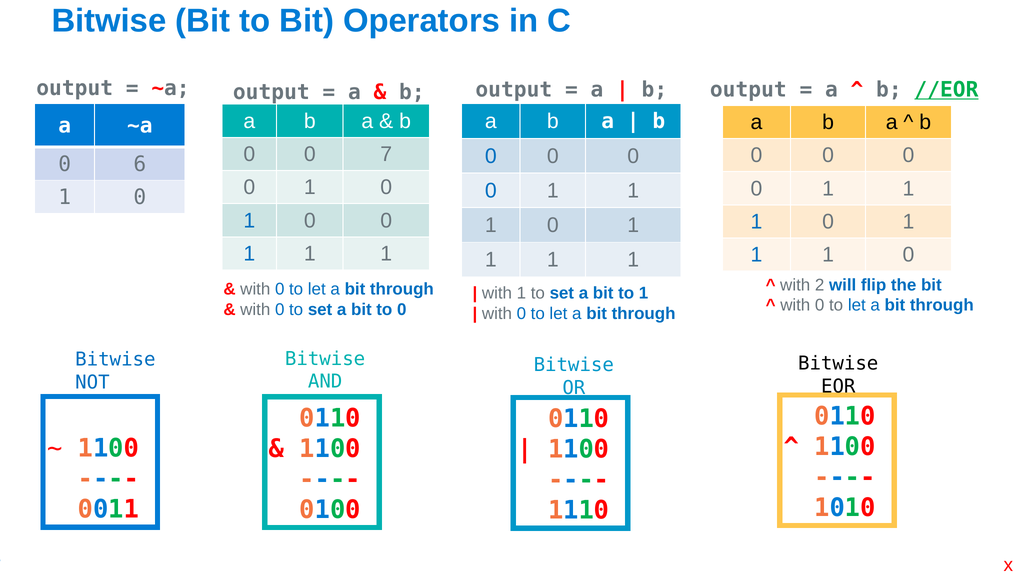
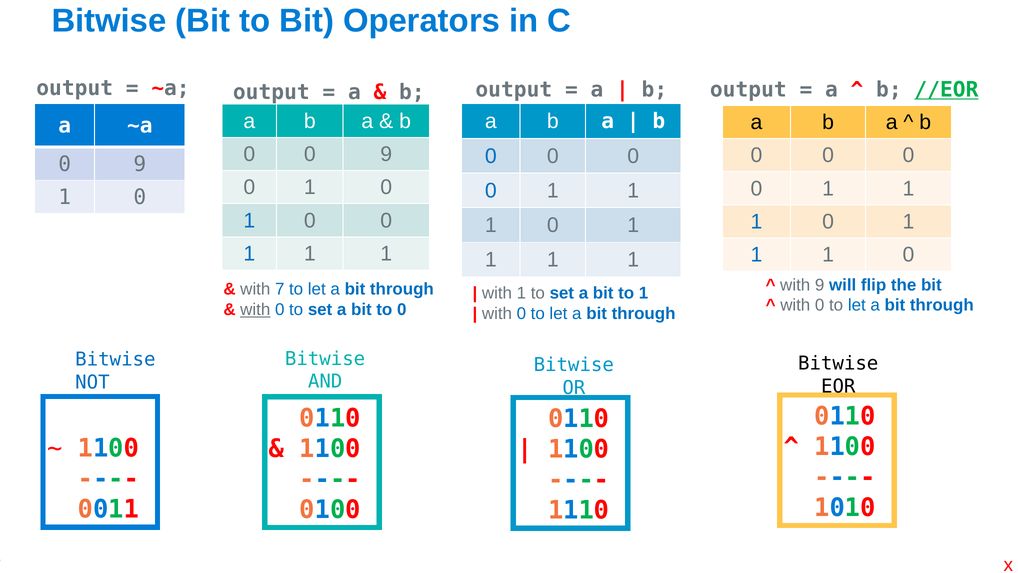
0 0 7: 7 -> 9
6 at (140, 164): 6 -> 9
with 2: 2 -> 9
0 at (280, 289): 0 -> 7
with at (255, 309) underline: none -> present
